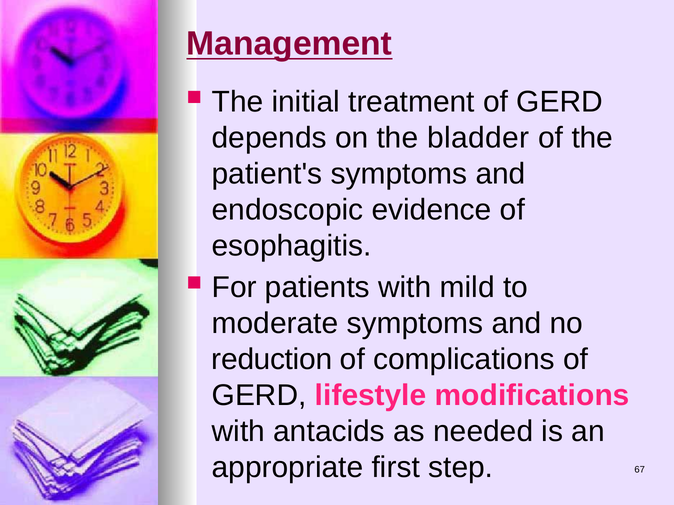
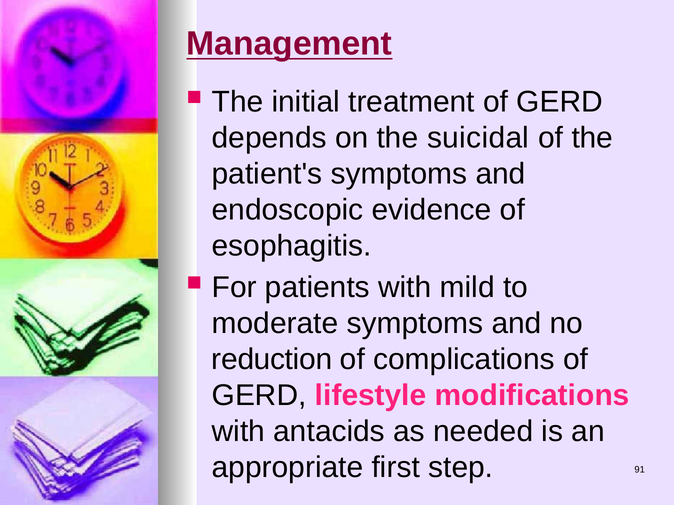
bladder: bladder -> suicidal
67: 67 -> 91
